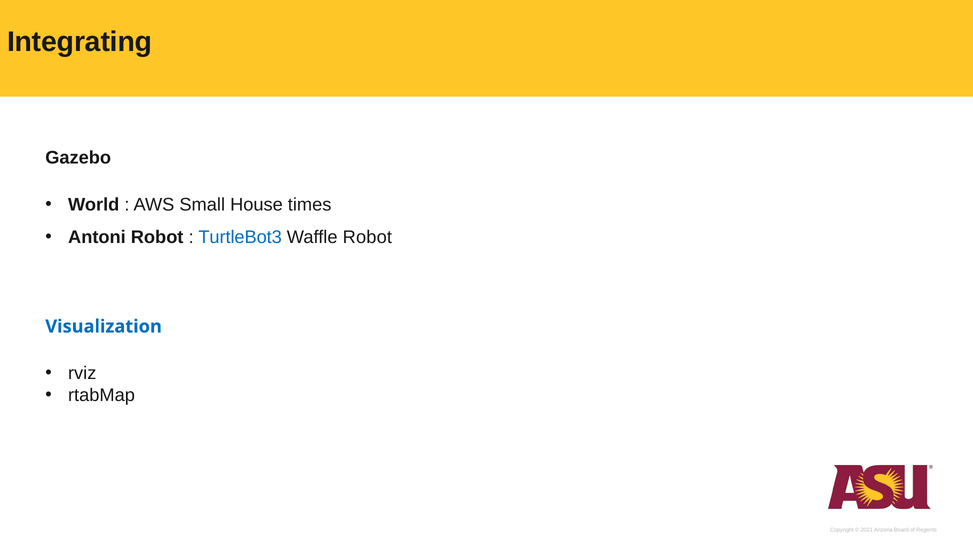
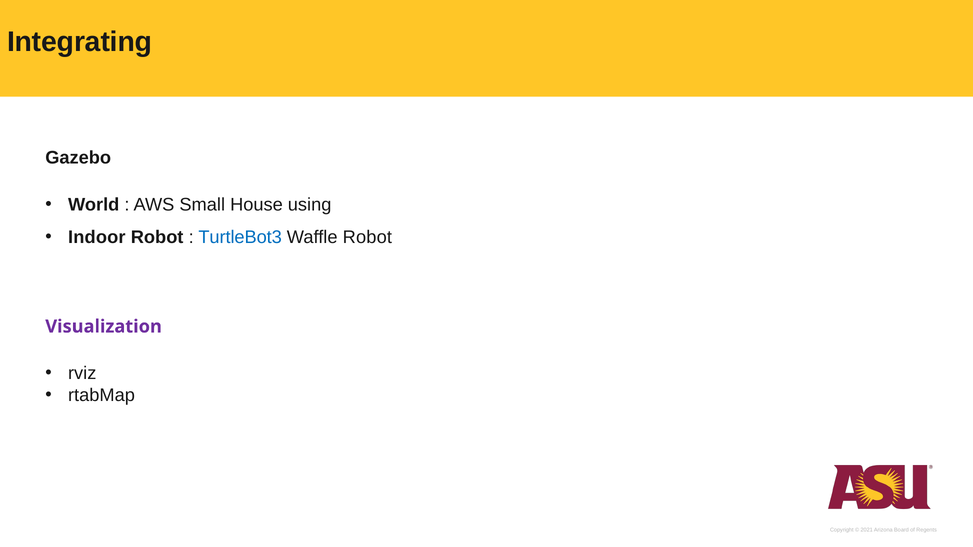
times: times -> using
Antoni: Antoni -> Indoor
Visualization colour: blue -> purple
